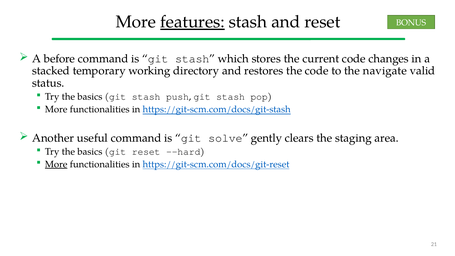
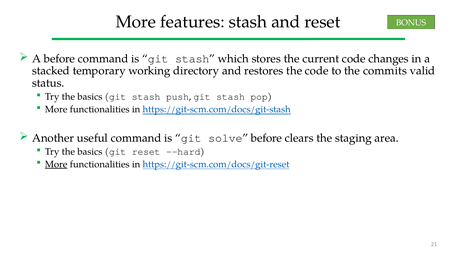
features underline: present -> none
navigate: navigate -> commits
gently at (266, 138): gently -> before
